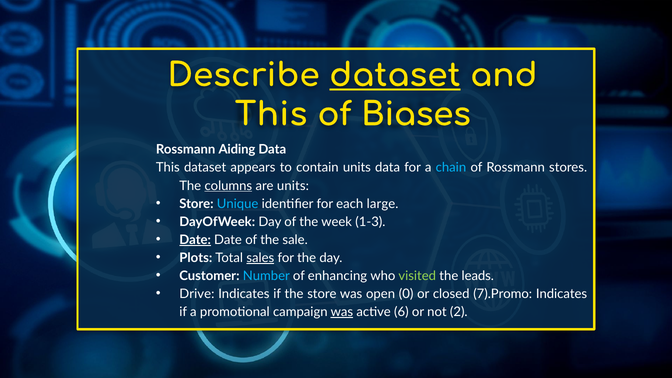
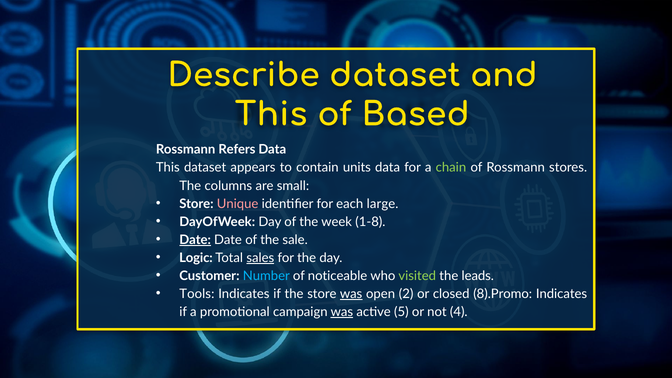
dataset at (395, 75) underline: present -> none
Biases: Biases -> Based
Aiding: Aiding -> Refers
chain colour: light blue -> light green
columns underline: present -> none
are units: units -> small
Unique colour: light blue -> pink
1-3: 1-3 -> 1-8
Plots: Plots -> Logic
enhancing: enhancing -> noticeable
Drive: Drive -> Tools
was at (351, 294) underline: none -> present
0: 0 -> 2
7).Promo: 7).Promo -> 8).Promo
6: 6 -> 5
2: 2 -> 4
